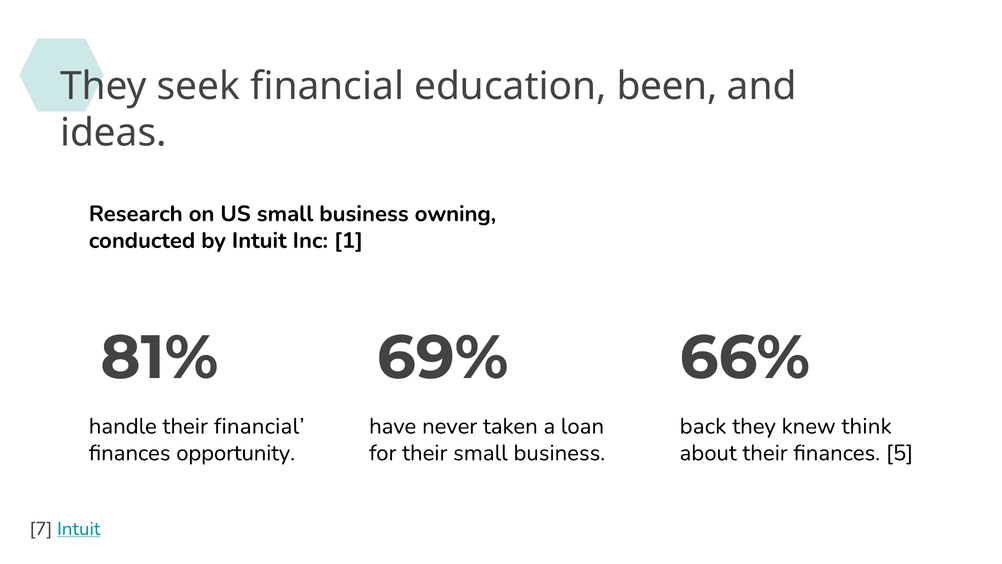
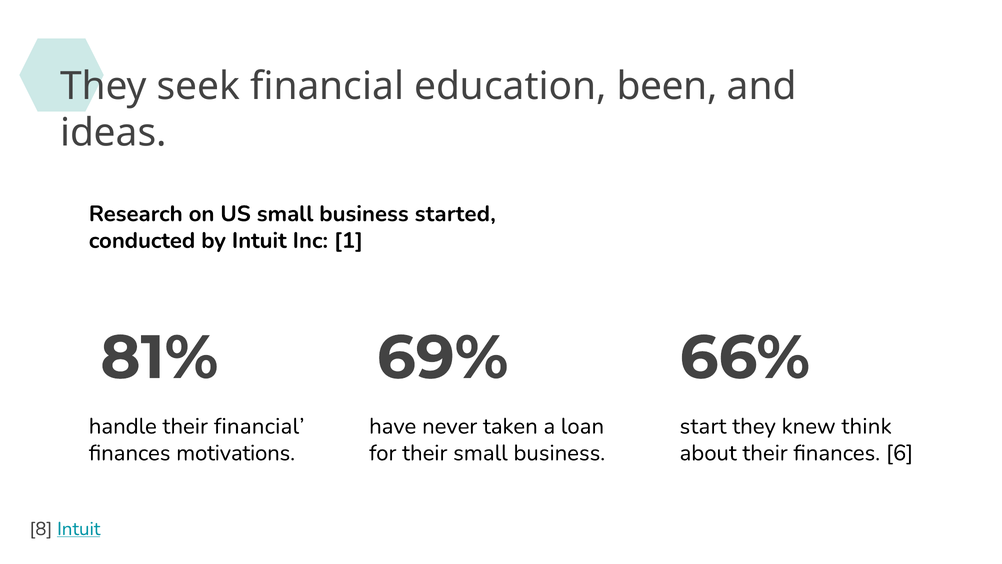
owning: owning -> started
back: back -> start
opportunity: opportunity -> motivations
5: 5 -> 6
7: 7 -> 8
